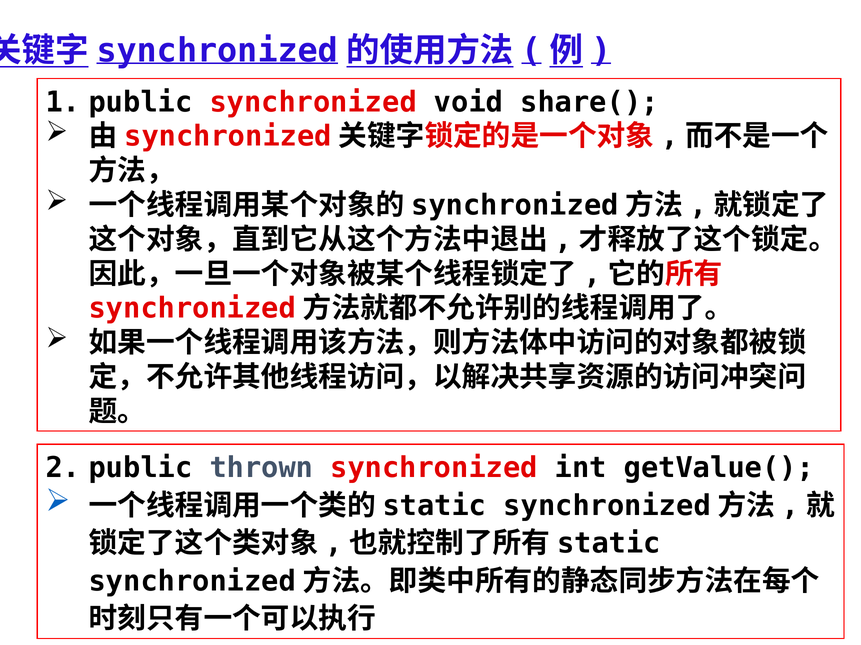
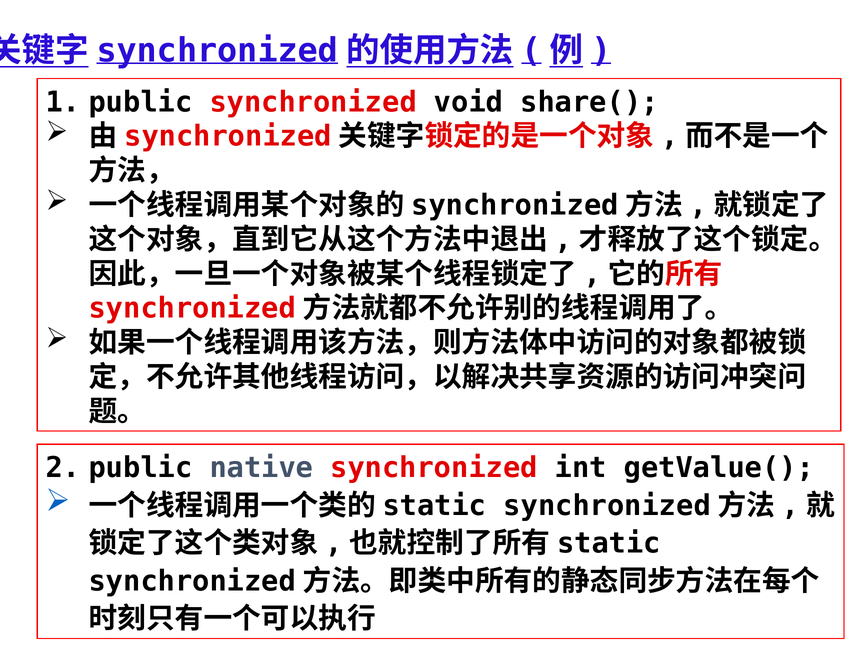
thrown: thrown -> native
